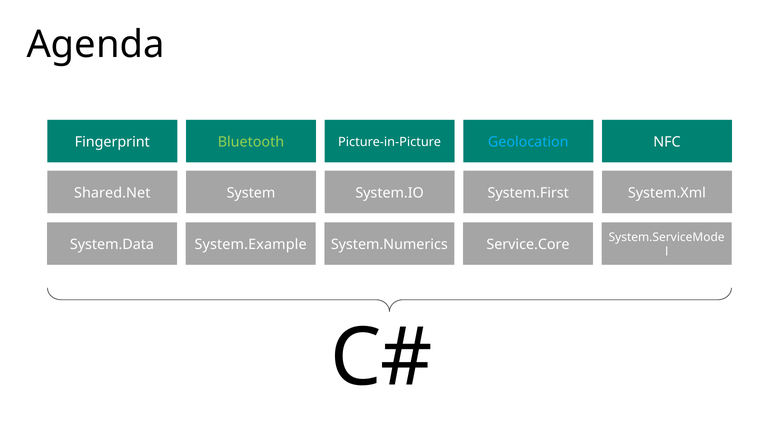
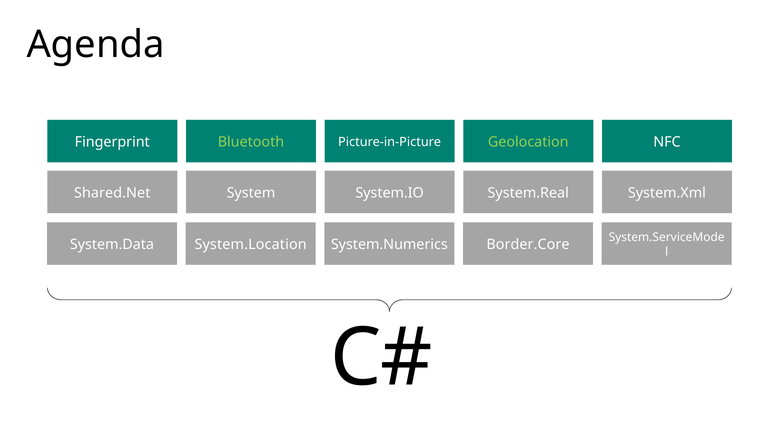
Geolocation colour: light blue -> light green
System.First: System.First -> System.Real
System.Example: System.Example -> System.Location
Service.Core: Service.Core -> Border.Core
